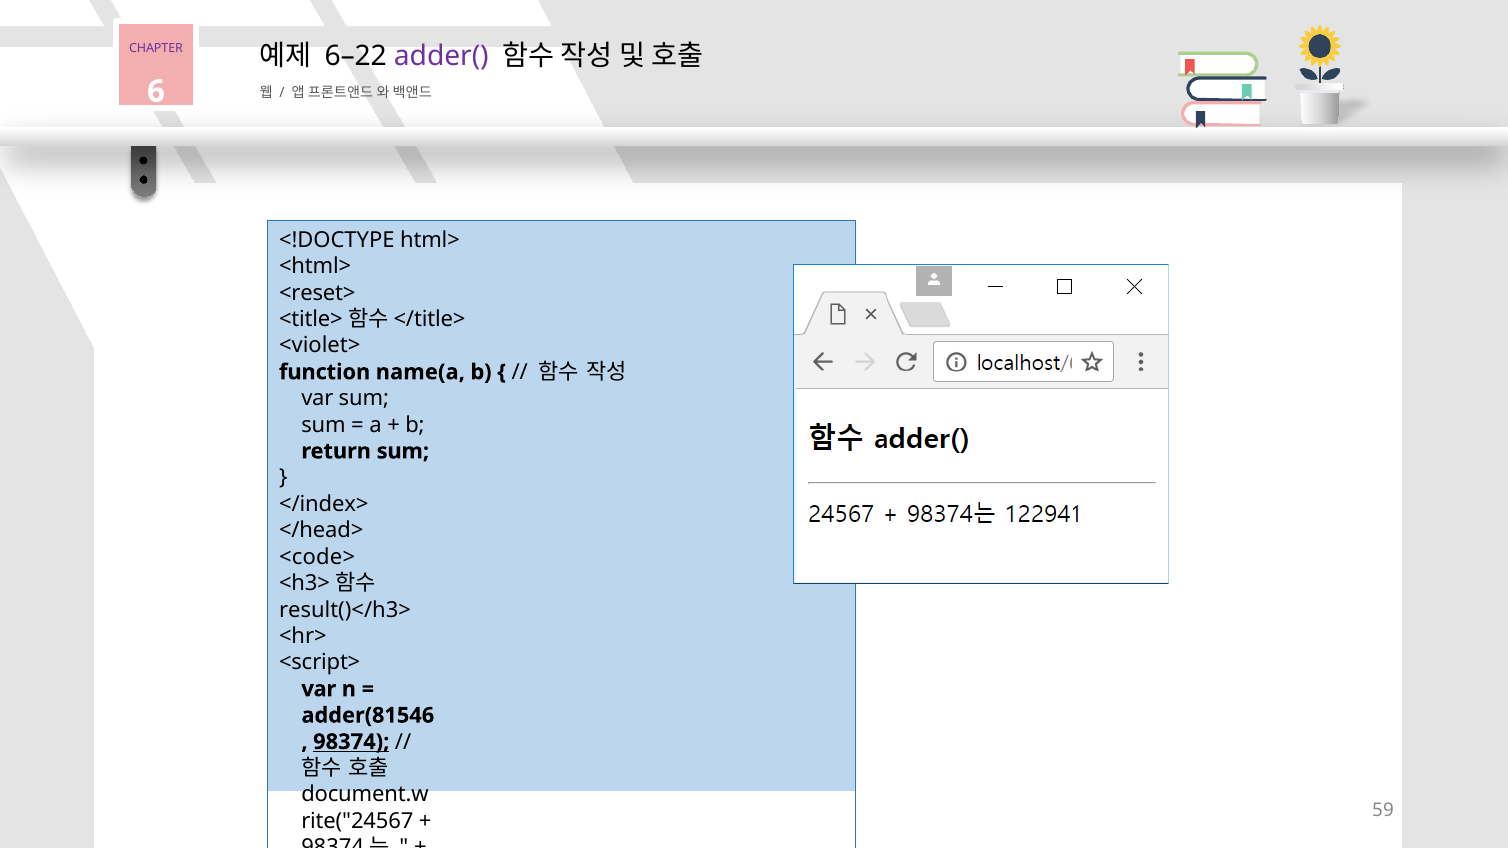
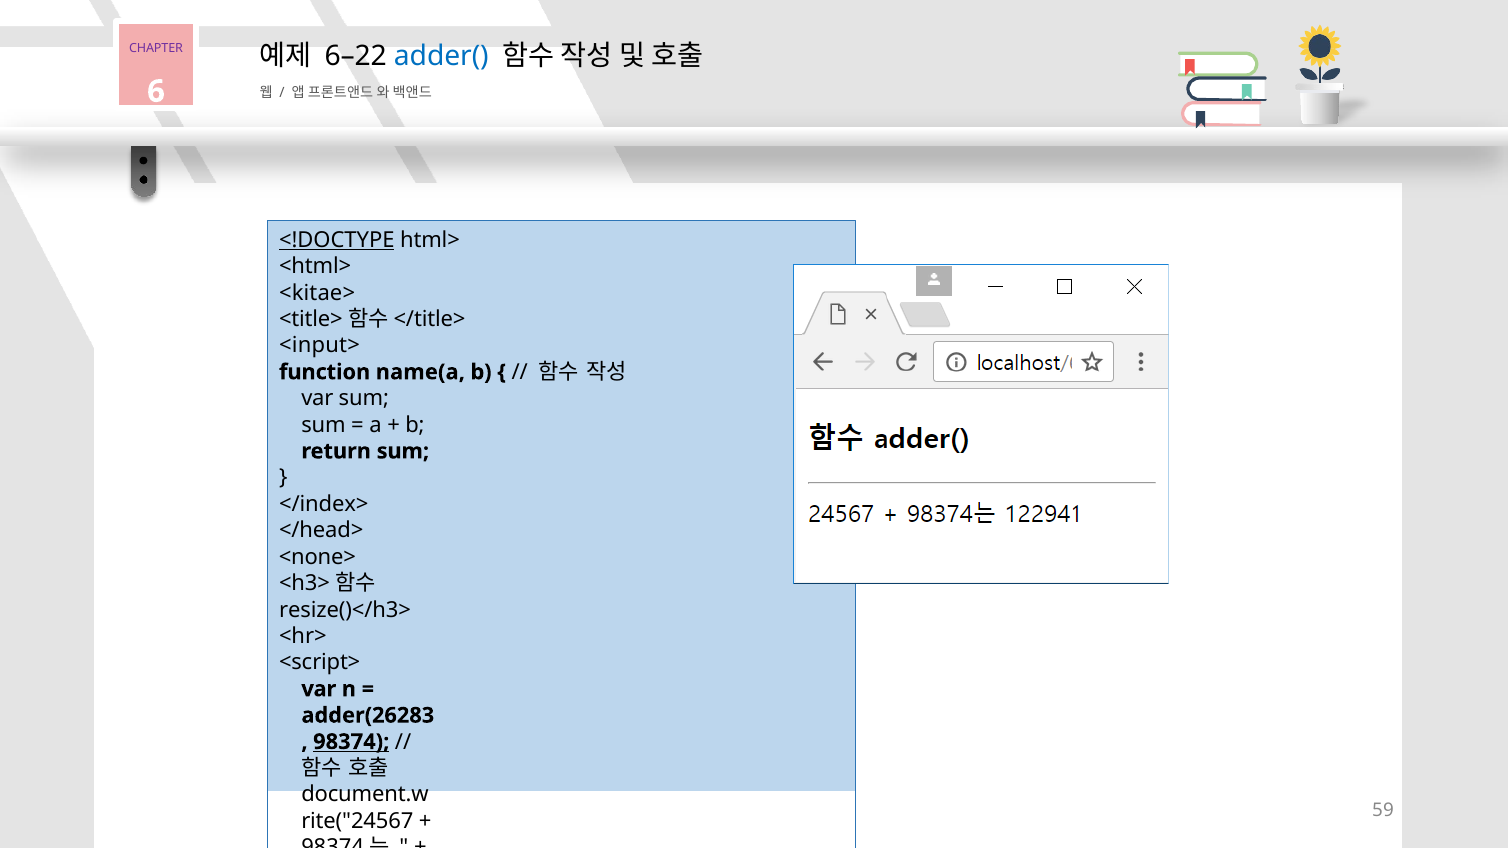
adder( colour: purple -> blue
<!DOCTYPE underline: none -> present
<reset>: <reset> -> <kitae>
<violet>: <violet> -> <input>
<code>: <code> -> <none>
result()</h3>: result()</h3> -> resize()</h3>
adder(81546: adder(81546 -> adder(26283
